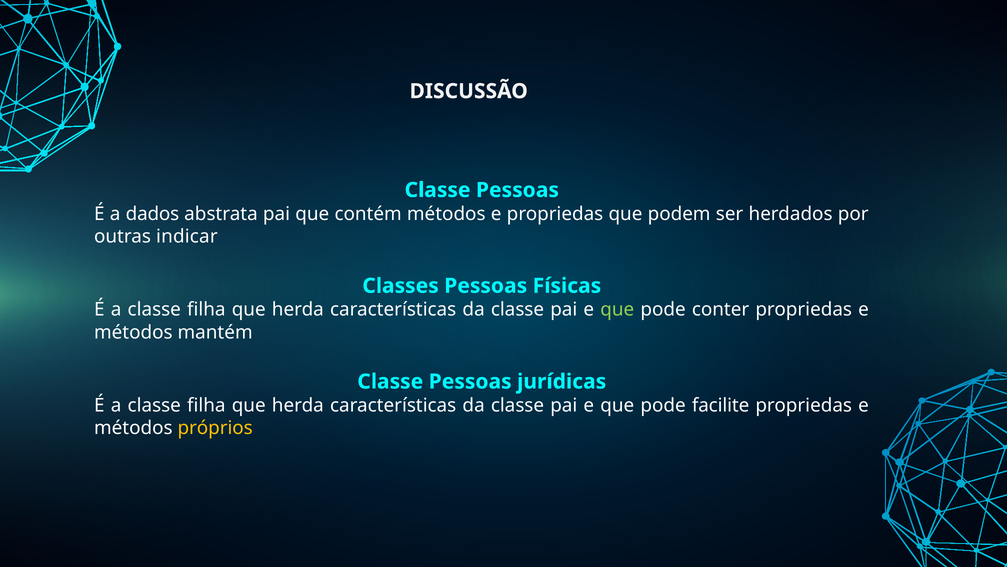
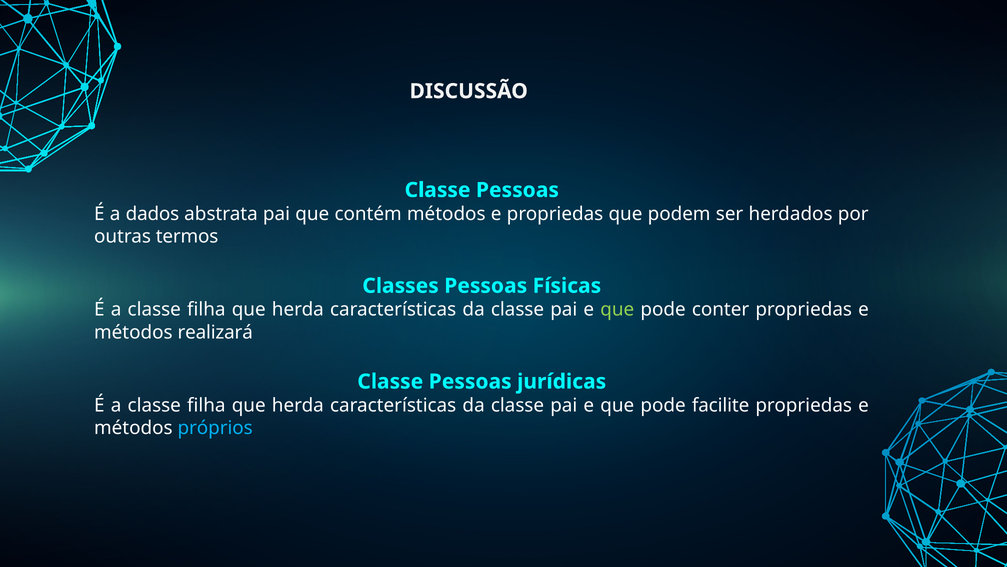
indicar: indicar -> termos
mantém: mantém -> realizará
próprios colour: yellow -> light blue
